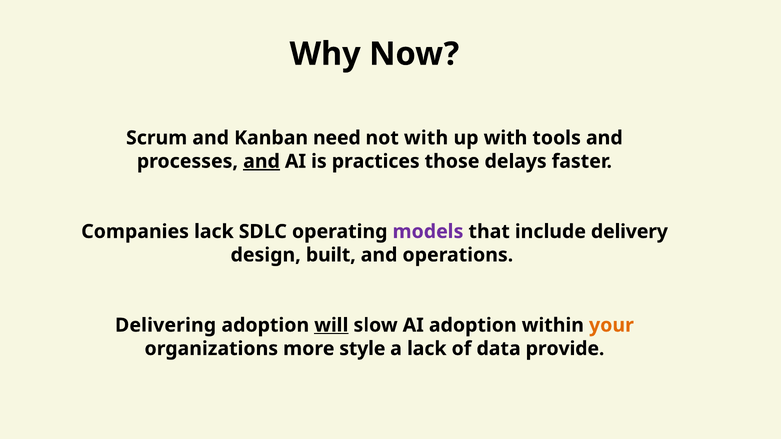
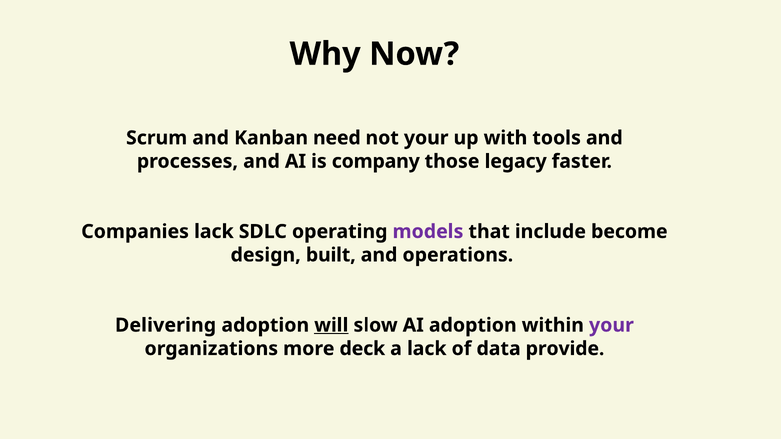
not with: with -> your
and at (262, 161) underline: present -> none
practices: practices -> company
delays: delays -> legacy
delivery: delivery -> become
your at (611, 325) colour: orange -> purple
style: style -> deck
